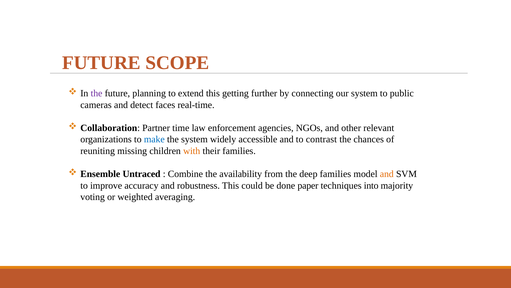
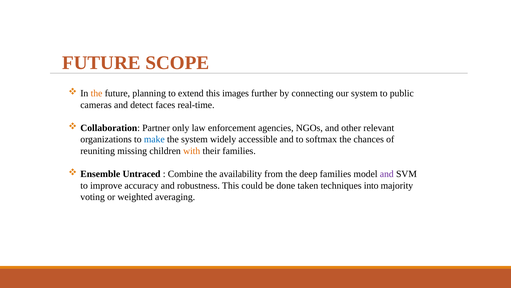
the at (97, 93) colour: purple -> orange
getting: getting -> images
time: time -> only
contrast: contrast -> softmax
and at (387, 174) colour: orange -> purple
paper: paper -> taken
